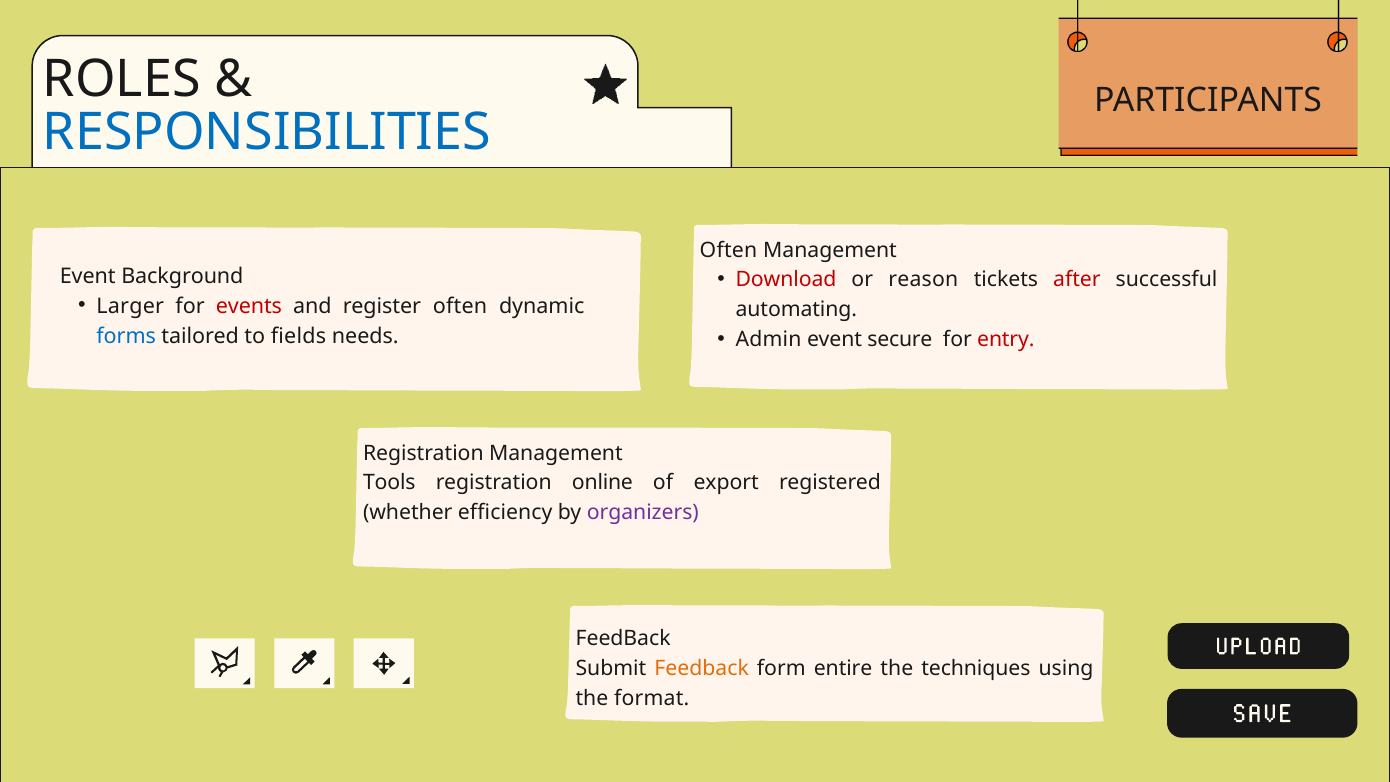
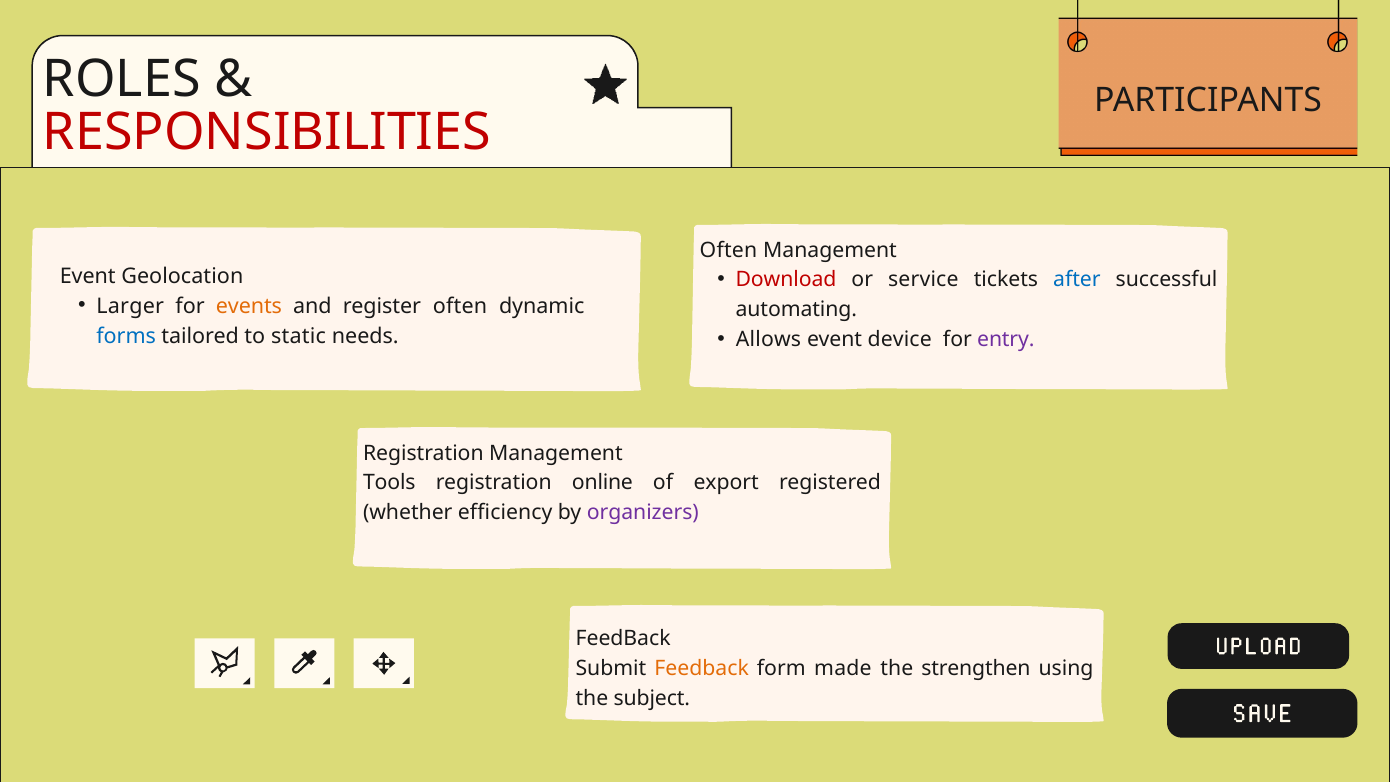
RESPONSIBILITIES colour: blue -> red
reason: reason -> service
after colour: red -> blue
Background: Background -> Geolocation
events colour: red -> orange
Admin: Admin -> Allows
secure: secure -> device
entry colour: red -> purple
fields: fields -> static
entire: entire -> made
techniques: techniques -> strengthen
format: format -> subject
